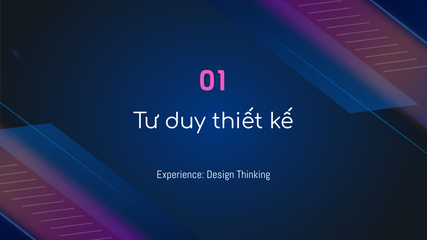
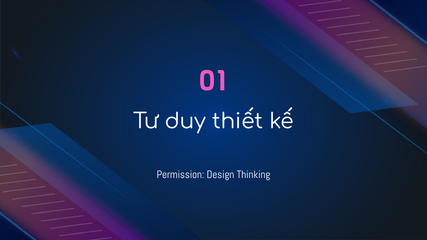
Experience: Experience -> Permission
